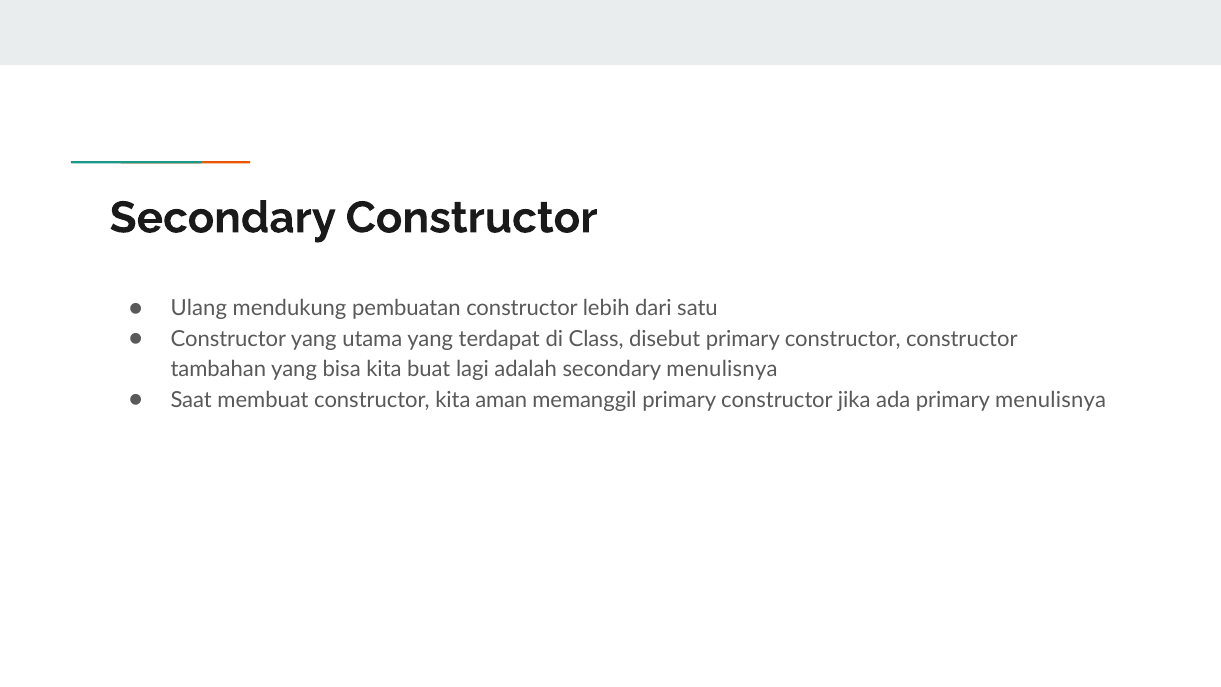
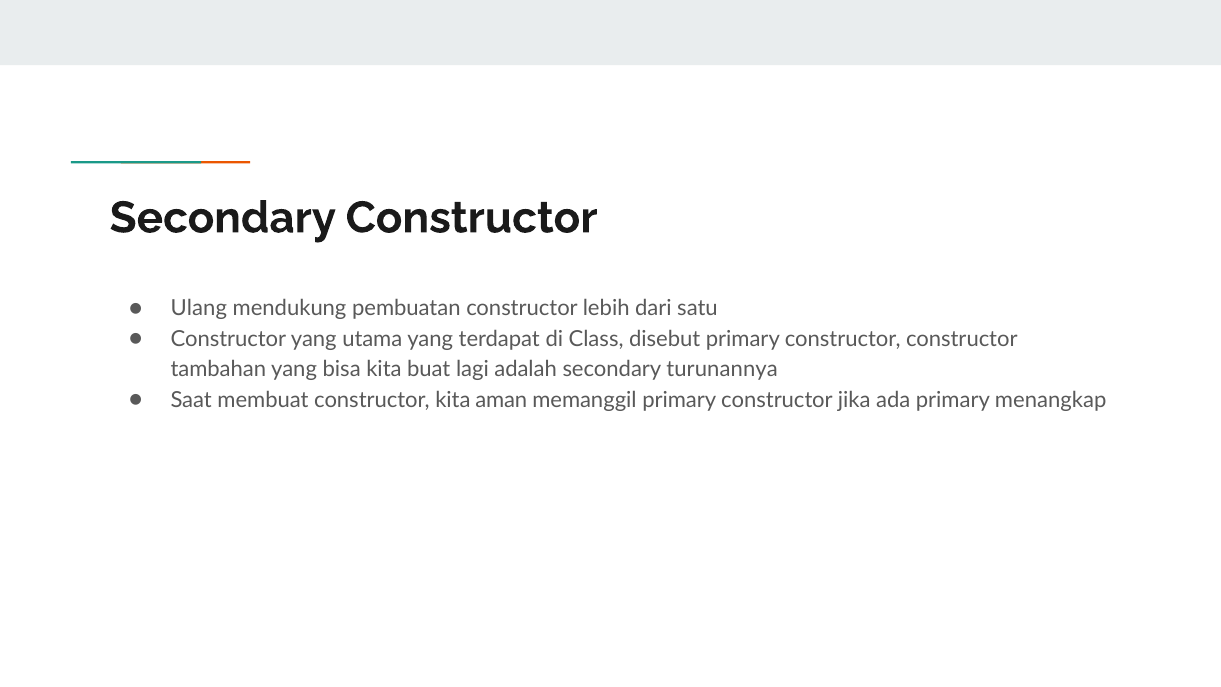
secondary menulisnya: menulisnya -> turunannya
primary menulisnya: menulisnya -> menangkap
